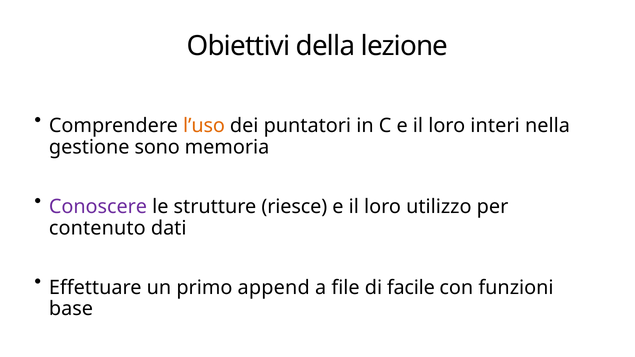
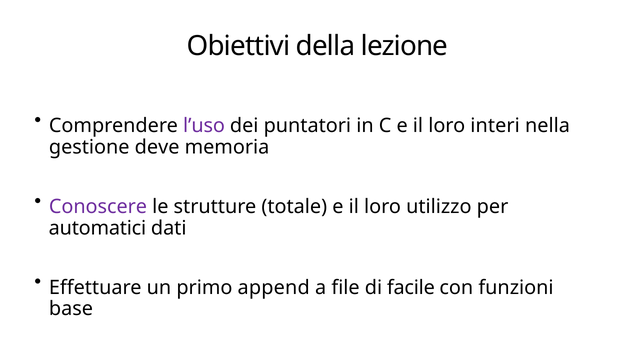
l’uso colour: orange -> purple
sono: sono -> deve
riesce: riesce -> totale
contenuto: contenuto -> automatici
